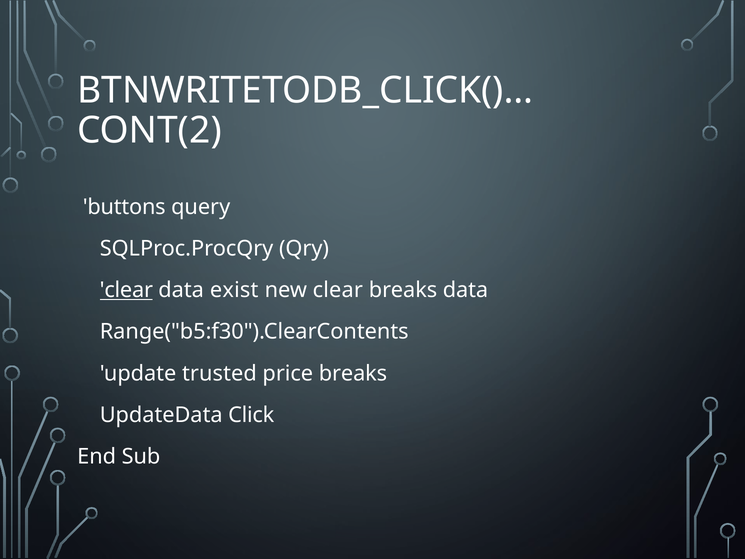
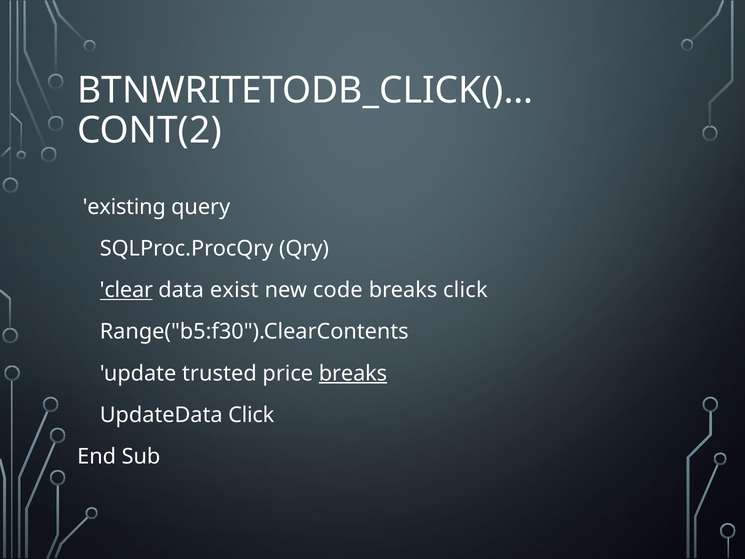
buttons: buttons -> existing
new clear: clear -> code
breaks data: data -> click
breaks at (353, 373) underline: none -> present
